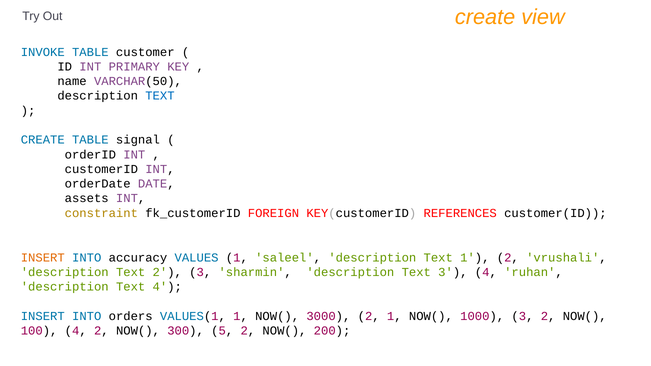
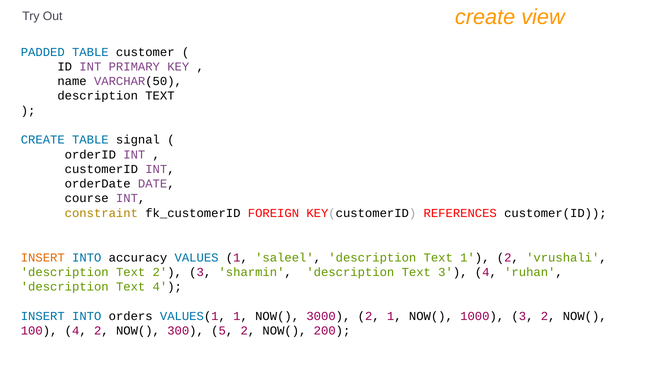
INVOKE: INVOKE -> PADDED
TEXT at (160, 96) colour: blue -> black
assets: assets -> course
